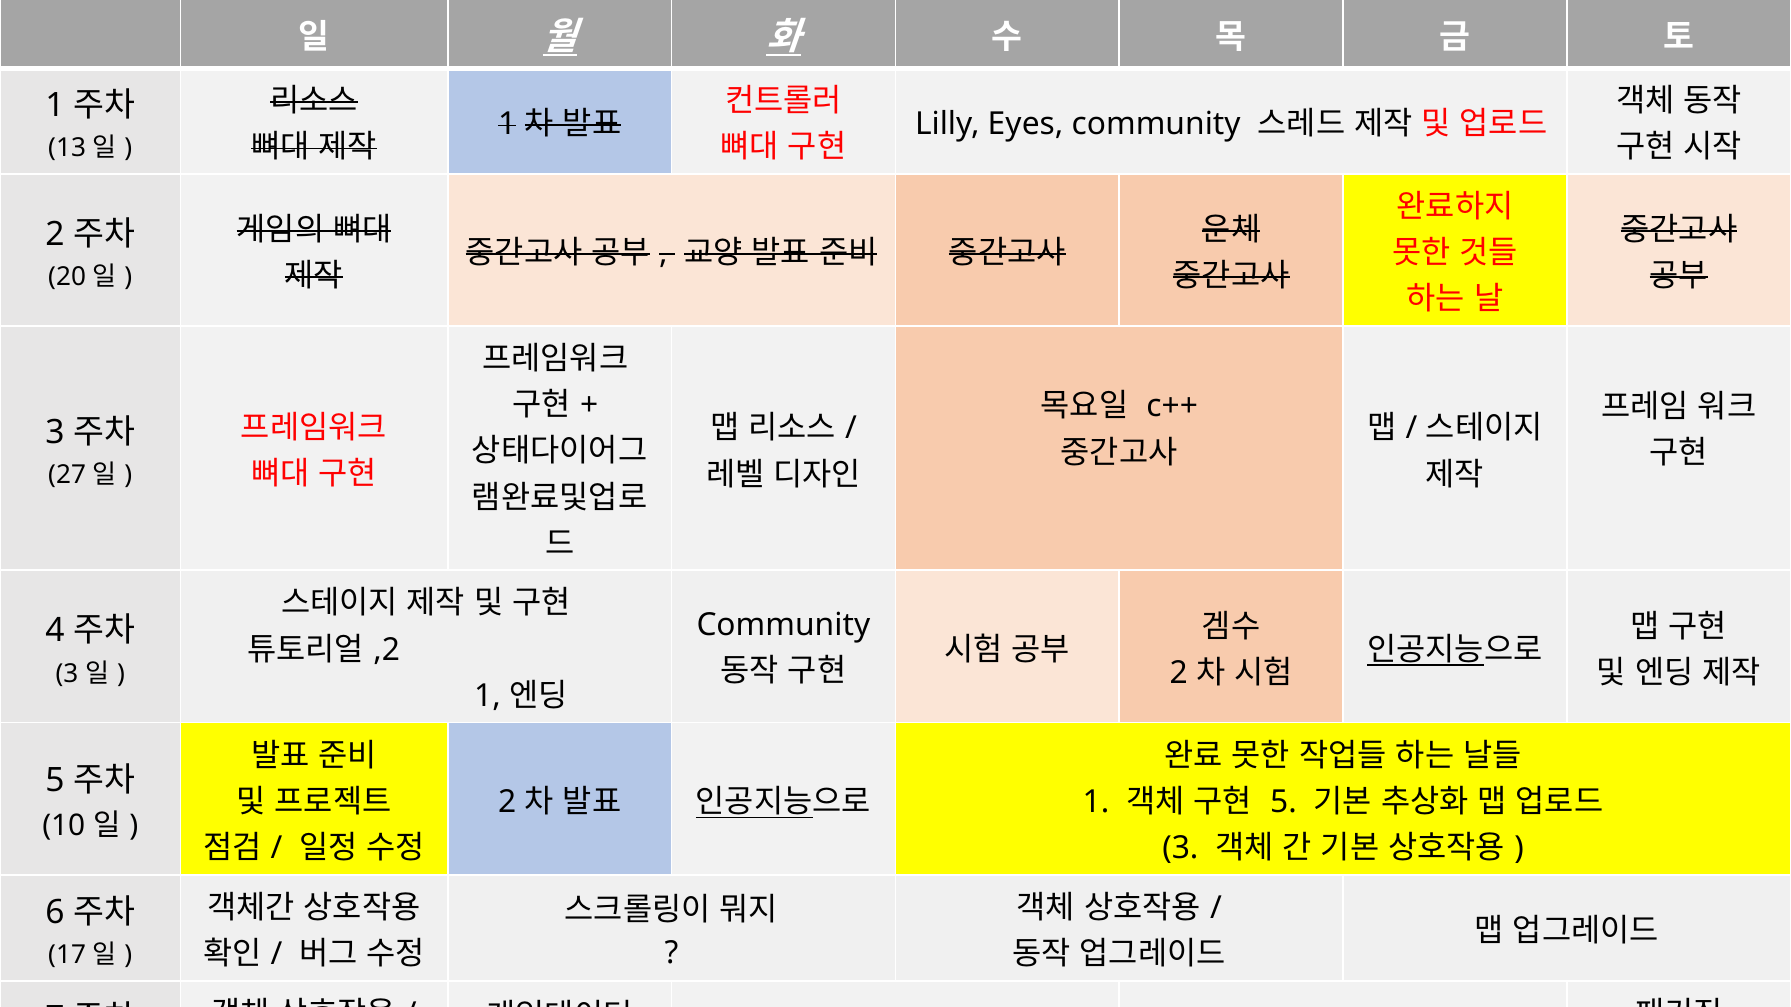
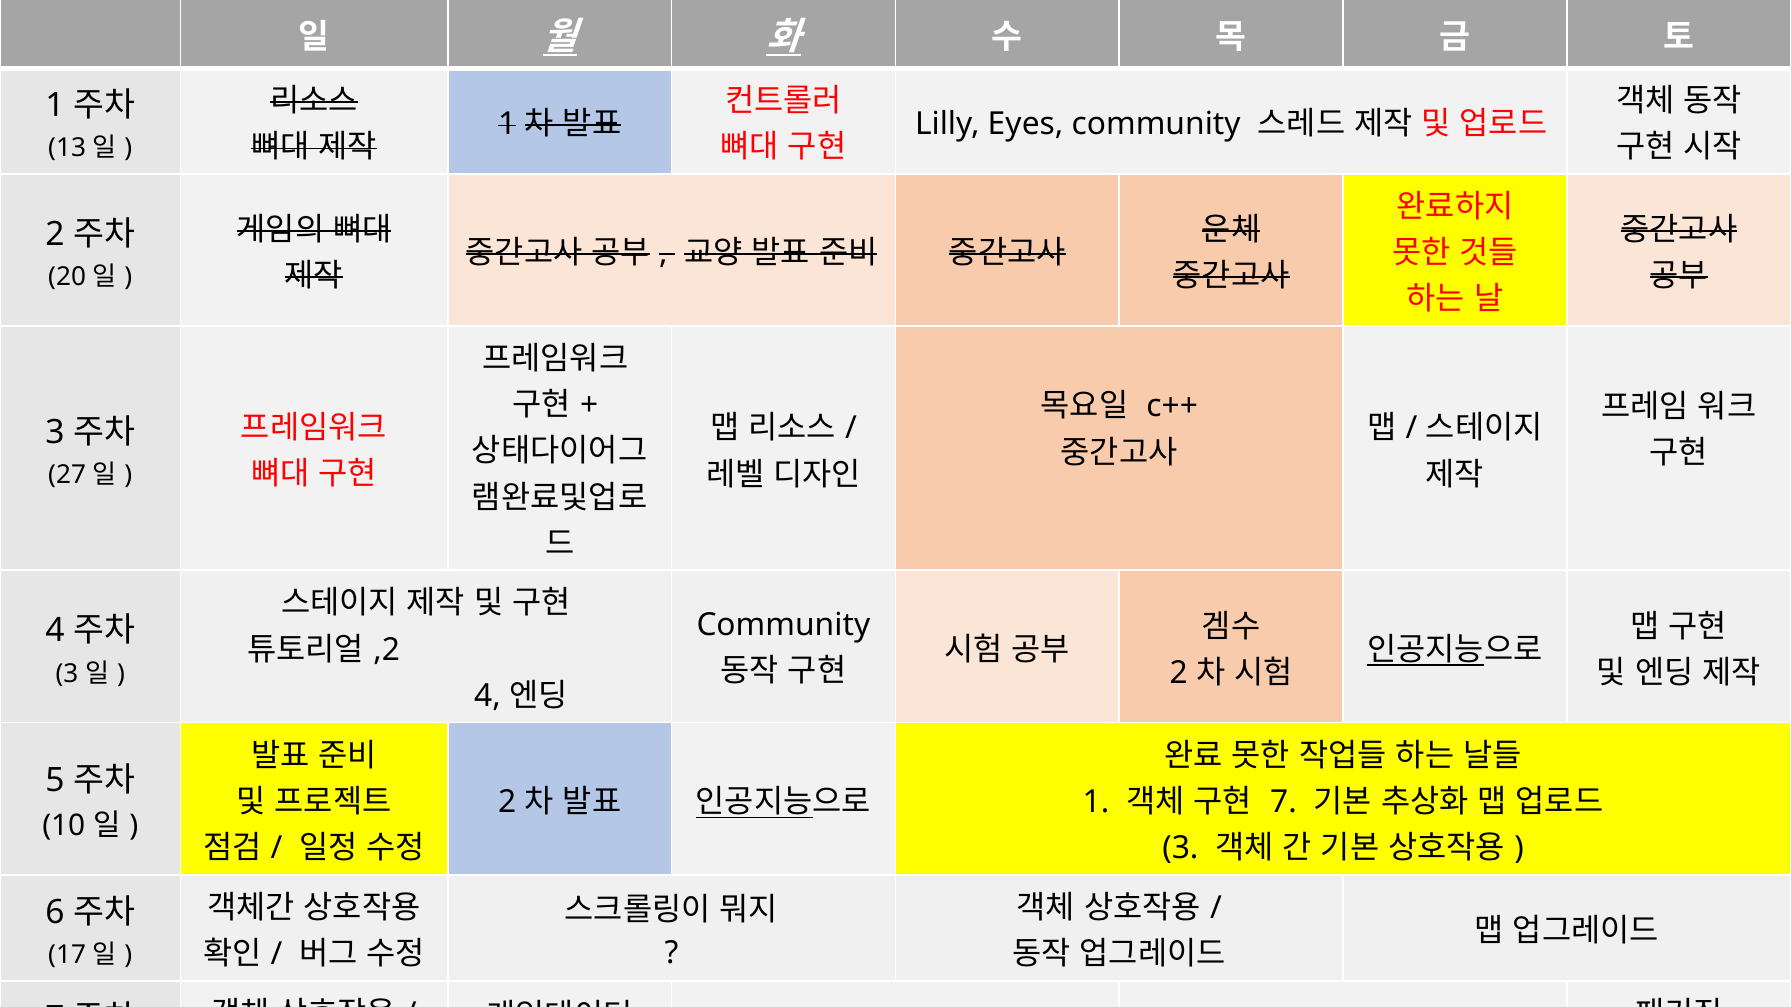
1 at (487, 696): 1 -> 4
5 at (1283, 802): 5 -> 7
